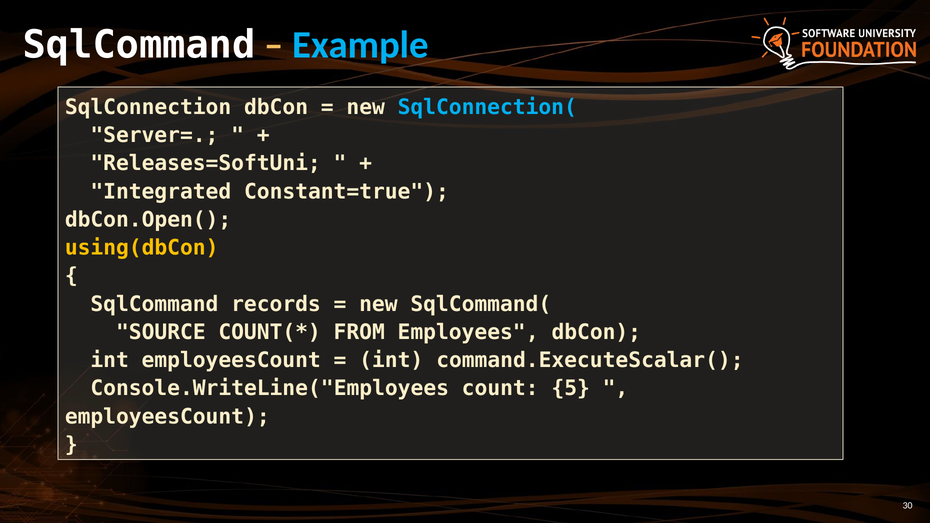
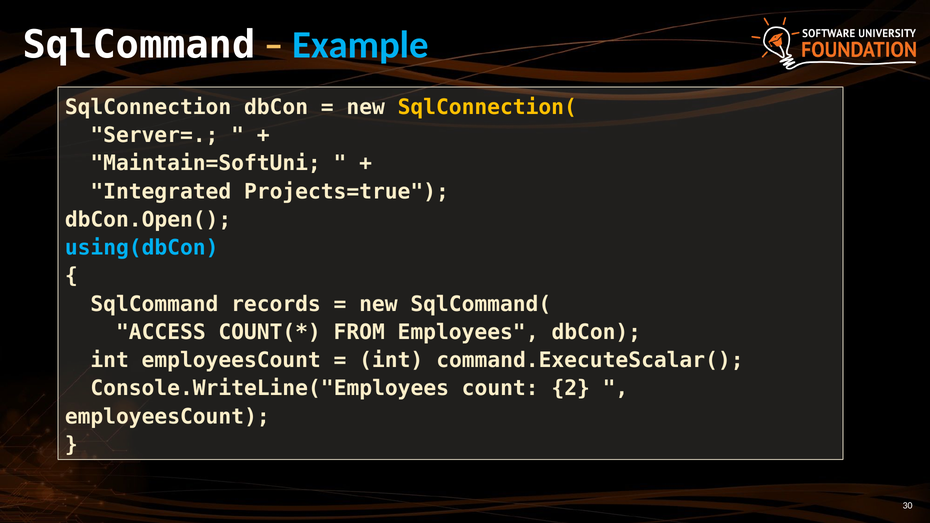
SqlConnection( colour: light blue -> yellow
Releases=SoftUni: Releases=SoftUni -> Maintain=SoftUni
Constant=true: Constant=true -> Projects=true
using(dbCon colour: yellow -> light blue
SOURCE: SOURCE -> ACCESS
5: 5 -> 2
